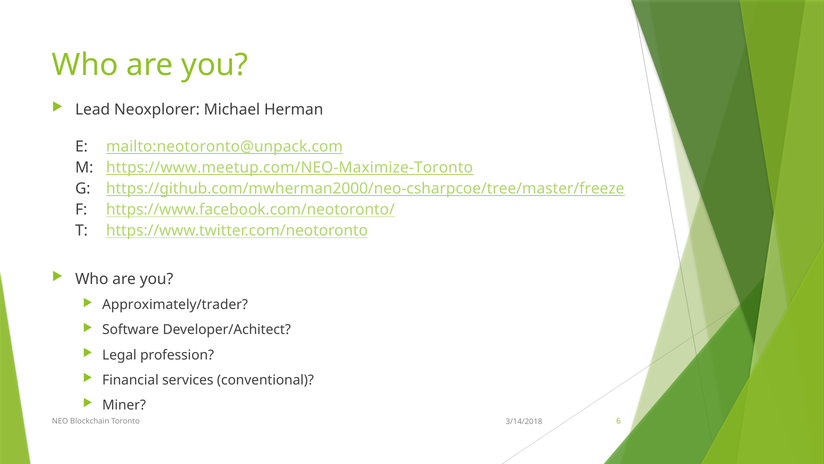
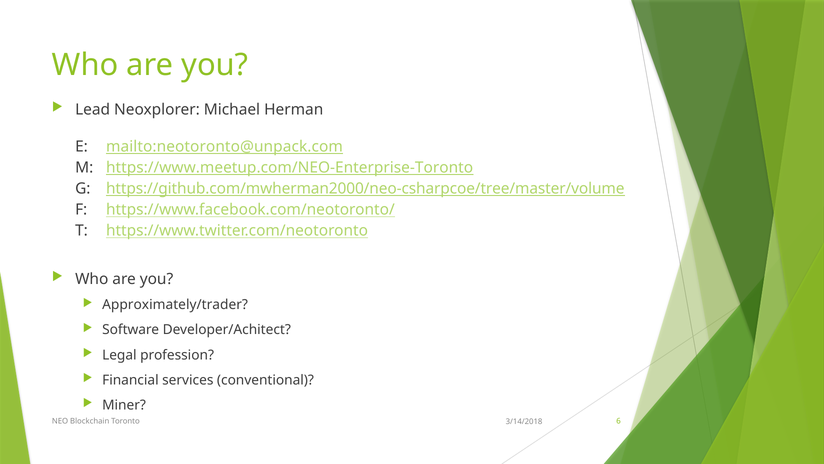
https://www.meetup.com/NEO-Maximize-Toronto: https://www.meetup.com/NEO-Maximize-Toronto -> https://www.meetup.com/NEO-Enterprise-Toronto
https://github.com/mwherman2000/neo-csharpcoe/tree/master/freeze: https://github.com/mwherman2000/neo-csharpcoe/tree/master/freeze -> https://github.com/mwherman2000/neo-csharpcoe/tree/master/volume
